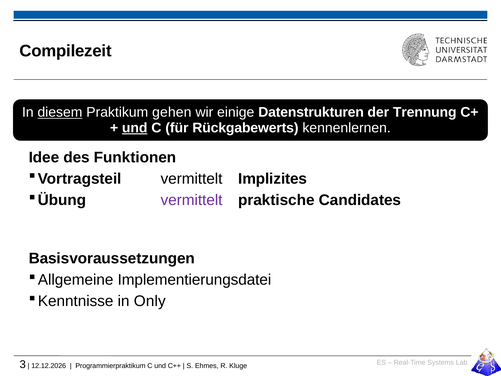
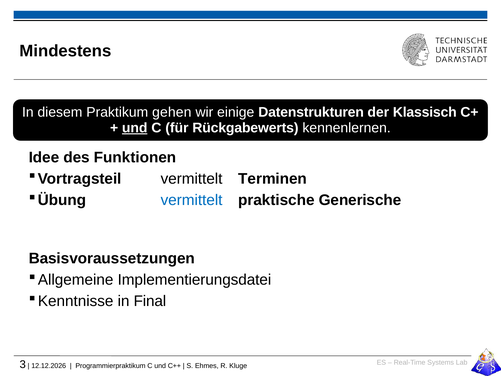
Compilezeit: Compilezeit -> Mindestens
diesem underline: present -> none
Trennung: Trennung -> Klassisch
Implizites: Implizites -> Terminen
vermittelt at (192, 200) colour: purple -> blue
Candidates: Candidates -> Generische
Only: Only -> Final
